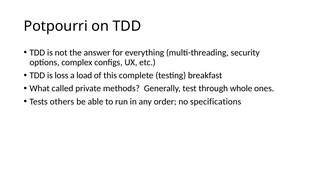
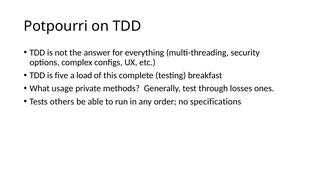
loss: loss -> five
called: called -> usage
whole: whole -> losses
